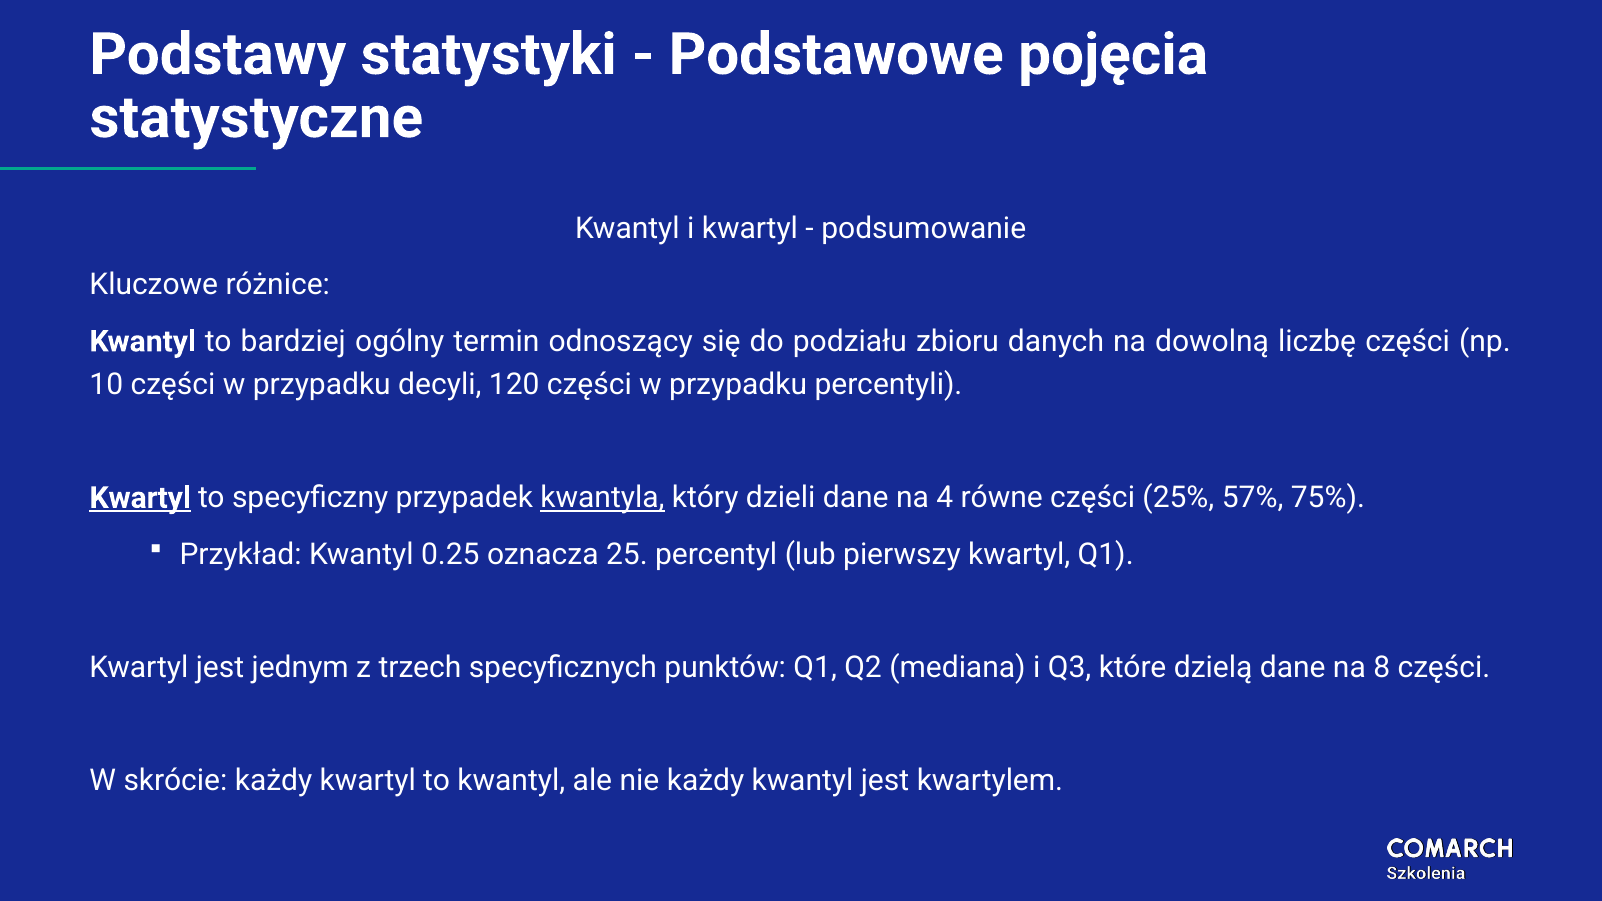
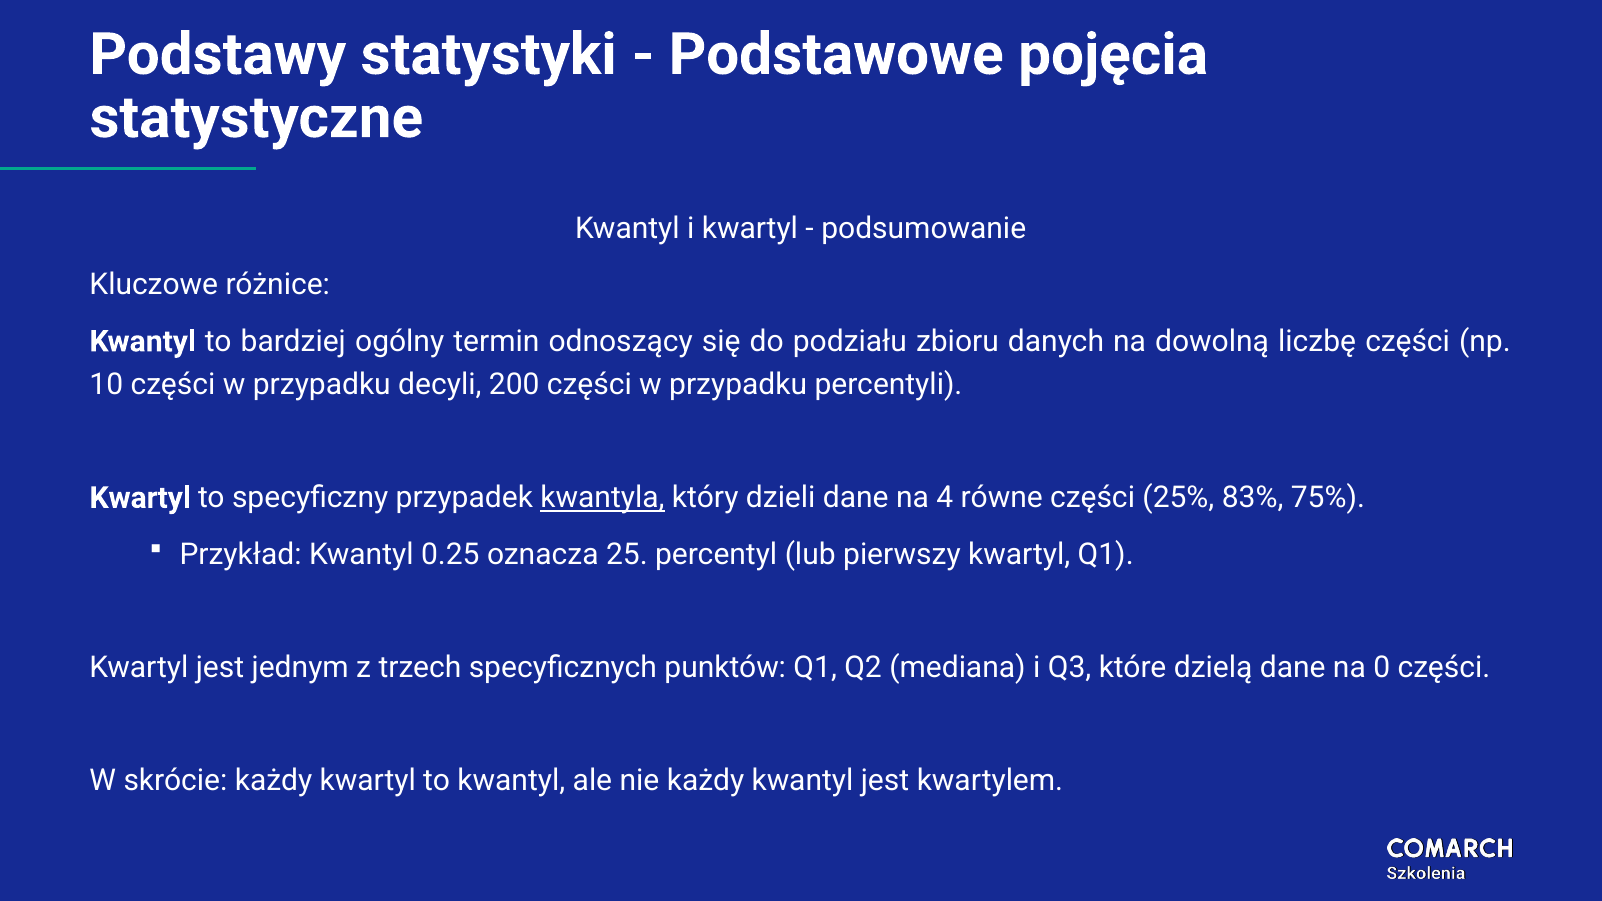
120: 120 -> 200
Kwartyl at (140, 498) underline: present -> none
57%: 57% -> 83%
8: 8 -> 0
